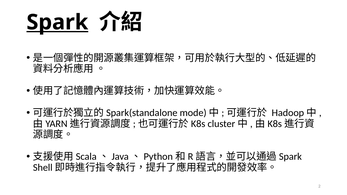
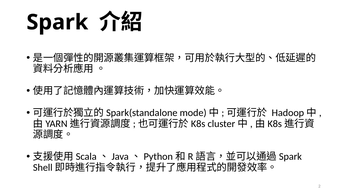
Spark underline: present -> none
